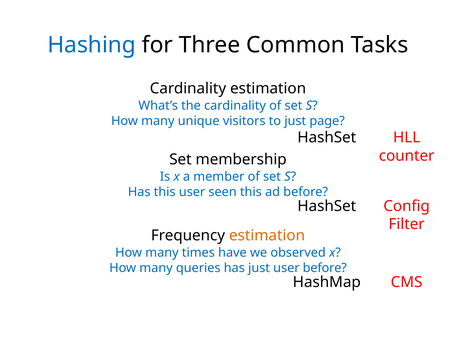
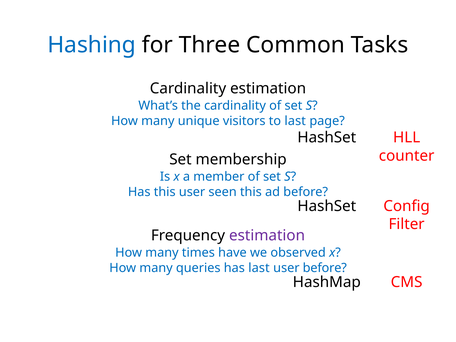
to just: just -> last
estimation at (267, 236) colour: orange -> purple
has just: just -> last
